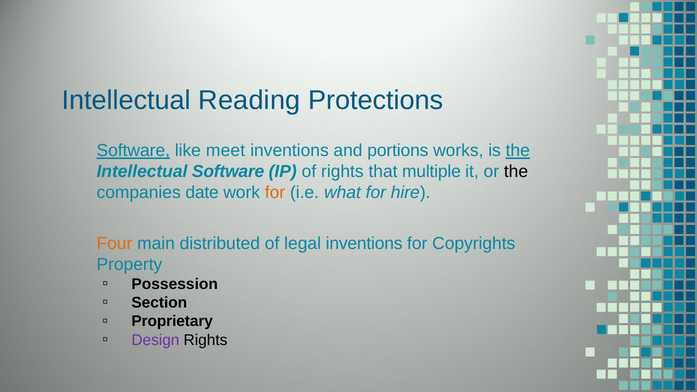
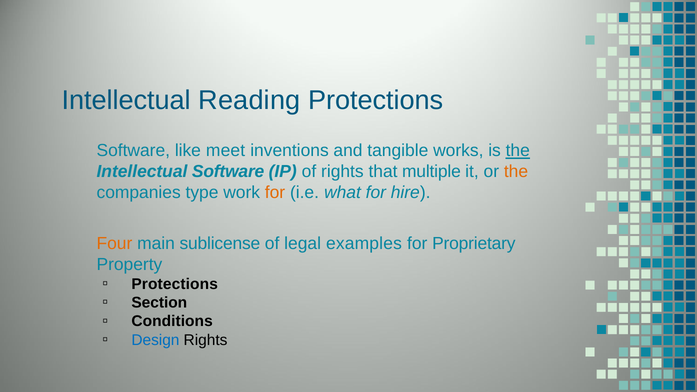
Software at (133, 151) underline: present -> none
portions: portions -> tangible
the at (516, 172) colour: black -> orange
date: date -> type
distributed: distributed -> sublicense
legal inventions: inventions -> examples
Copyrights: Copyrights -> Proprietary
Possession at (175, 284): Possession -> Protections
Proprietary: Proprietary -> Conditions
Design colour: purple -> blue
